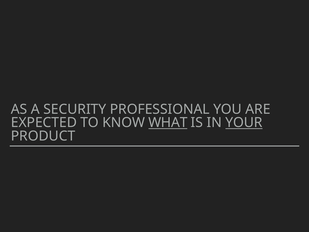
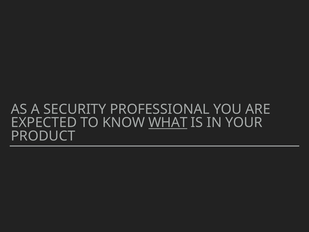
YOUR underline: present -> none
